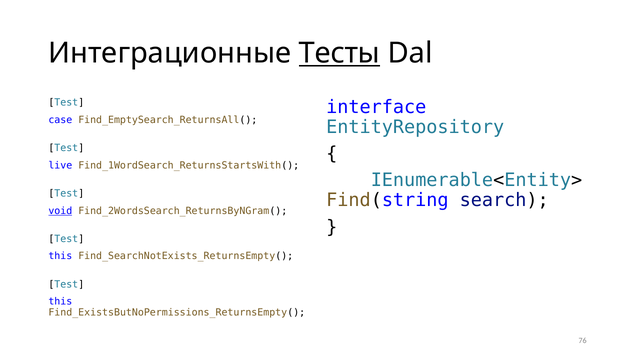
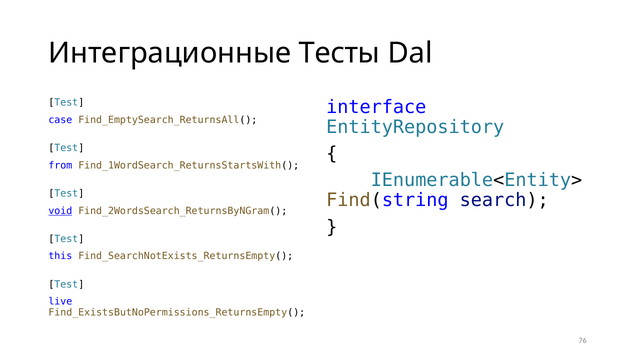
Тесты underline: present -> none
live: live -> from
this at (60, 302): this -> live
